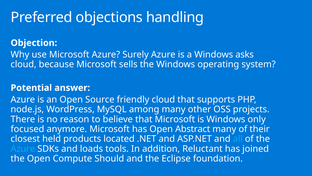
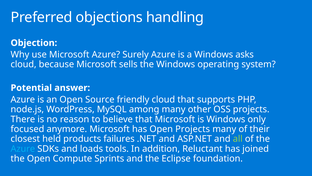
Open Abstract: Abstract -> Projects
located: located -> failures
all colour: light blue -> light green
Should: Should -> Sprints
